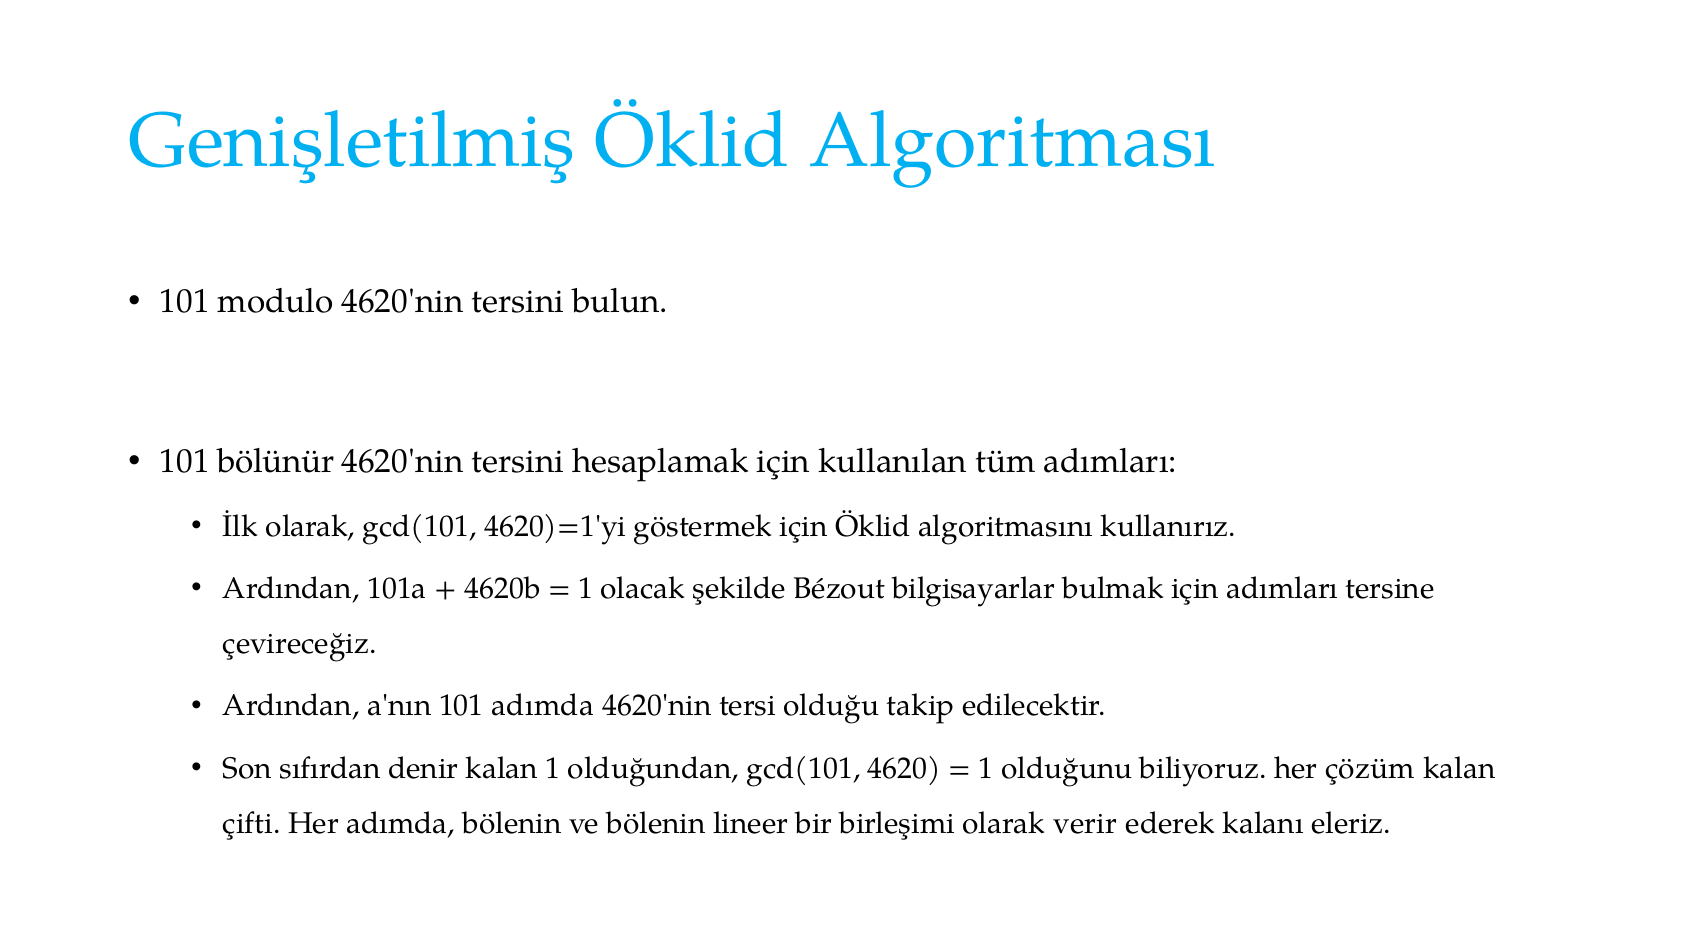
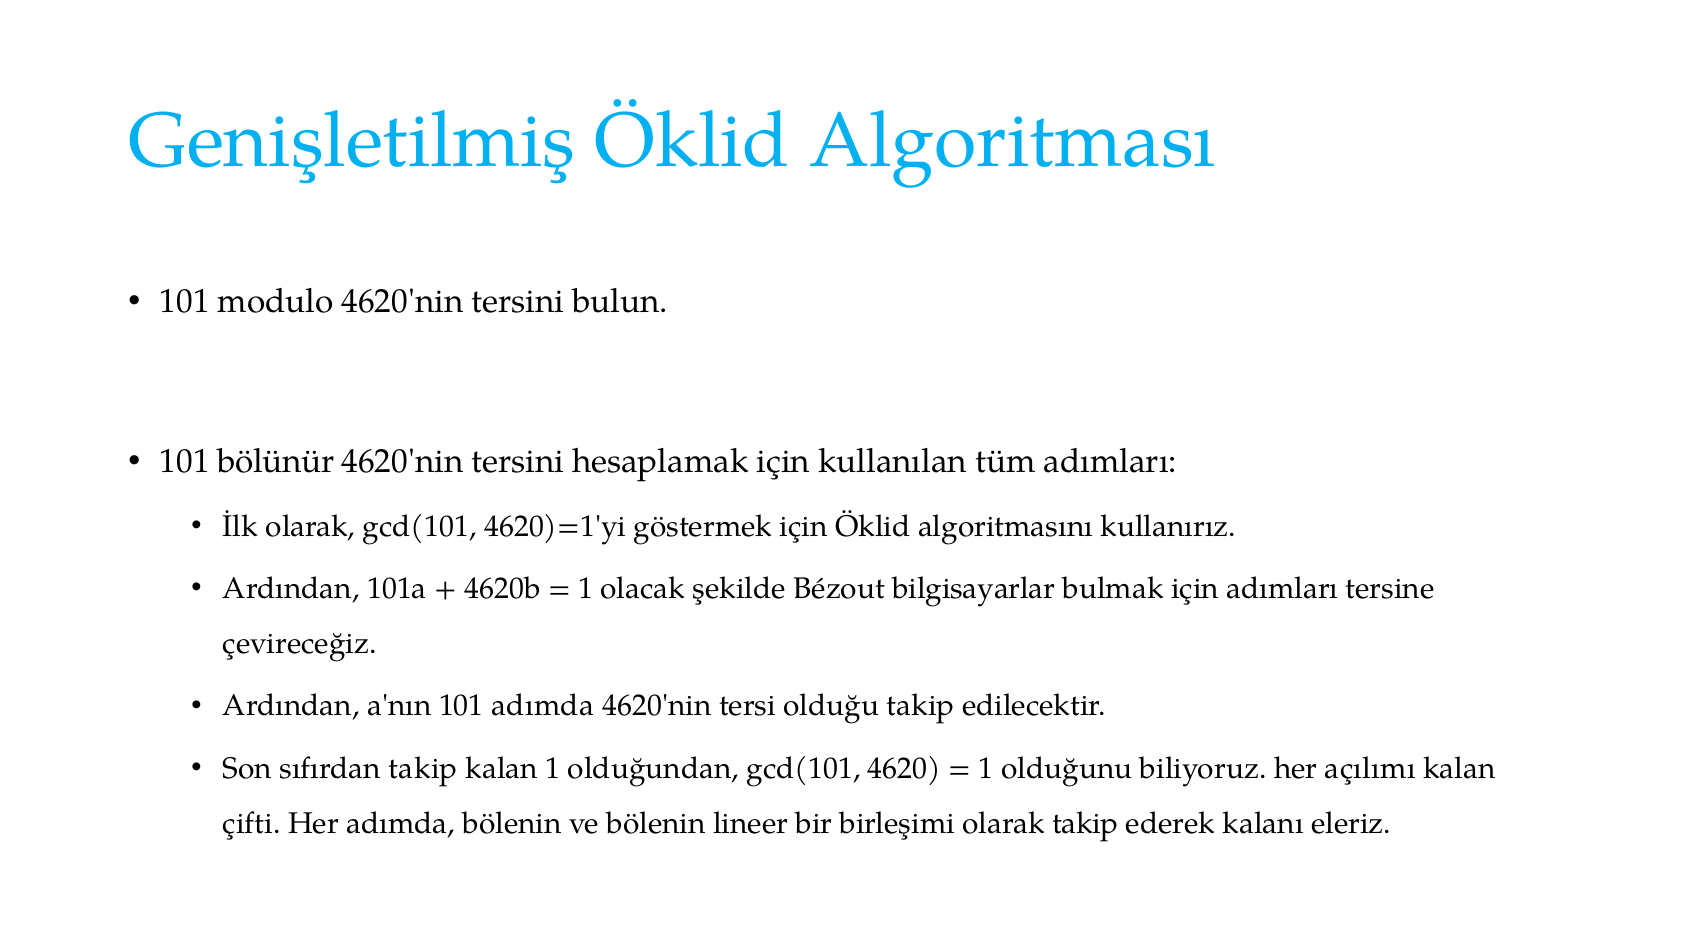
sıfırdan denir: denir -> takip
çözüm: çözüm -> açılımı
olarak verir: verir -> takip
